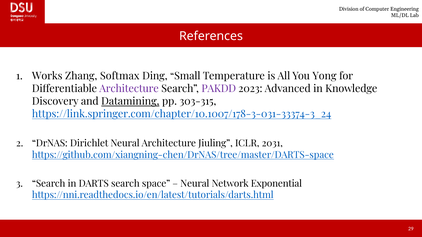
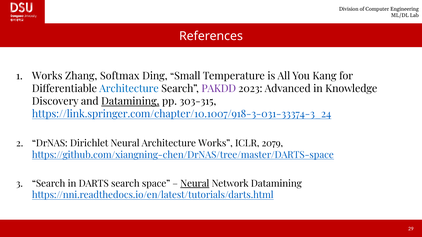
Yong: Yong -> Kang
Architecture at (129, 89) colour: purple -> blue
https://link.springer.com/chapter/10.1007/178-3-031-33374-3_24: https://link.springer.com/chapter/10.1007/178-3-031-33374-3_24 -> https://link.springer.com/chapter/10.1007/918-3-031-33374-3_24
Architecture Jiuling: Jiuling -> Works
2031: 2031 -> 2079
Neural at (195, 184) underline: none -> present
Network Exponential: Exponential -> Datamining
